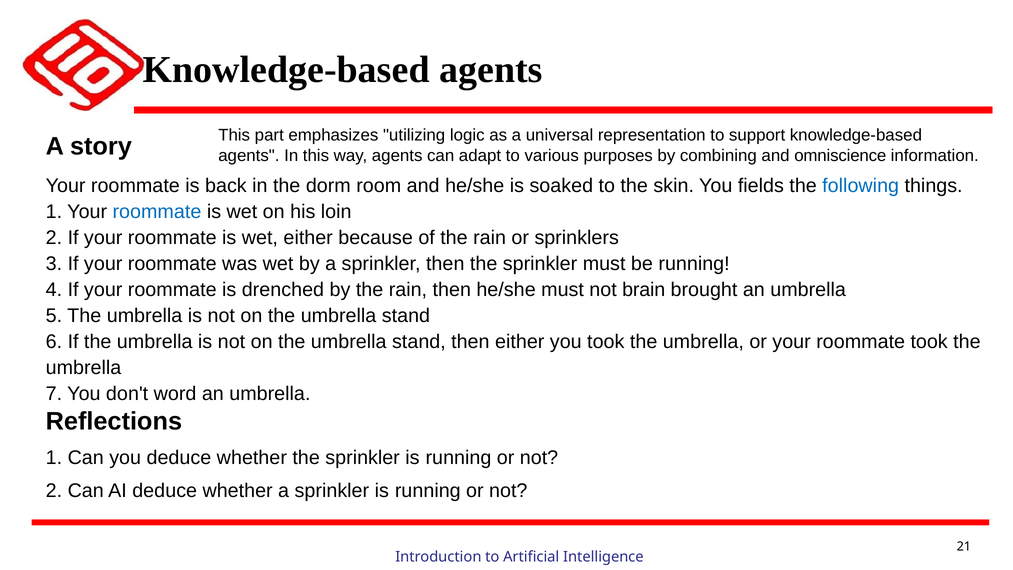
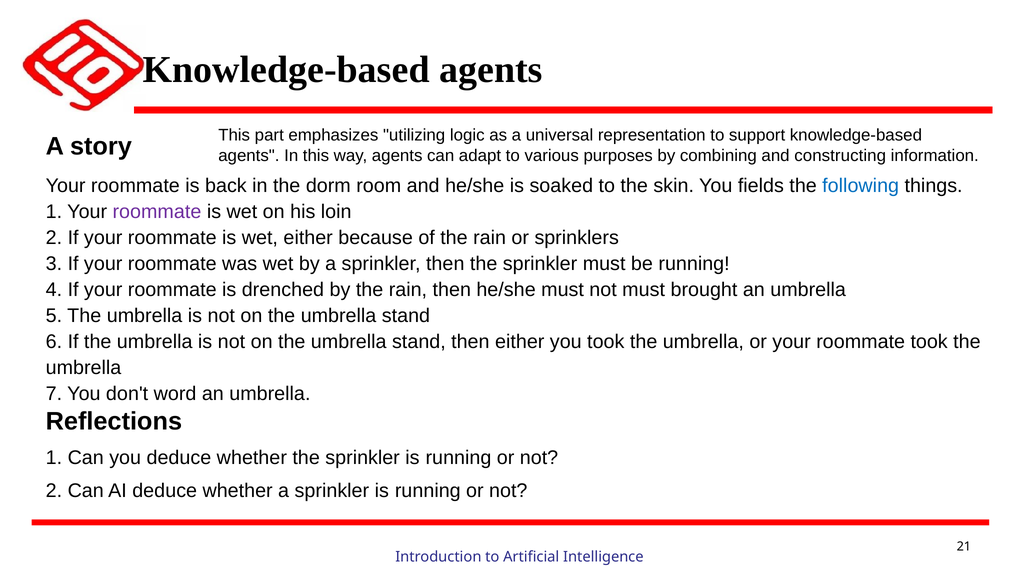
omniscience: omniscience -> constructing
roommate at (157, 212) colour: blue -> purple
not brain: brain -> must
